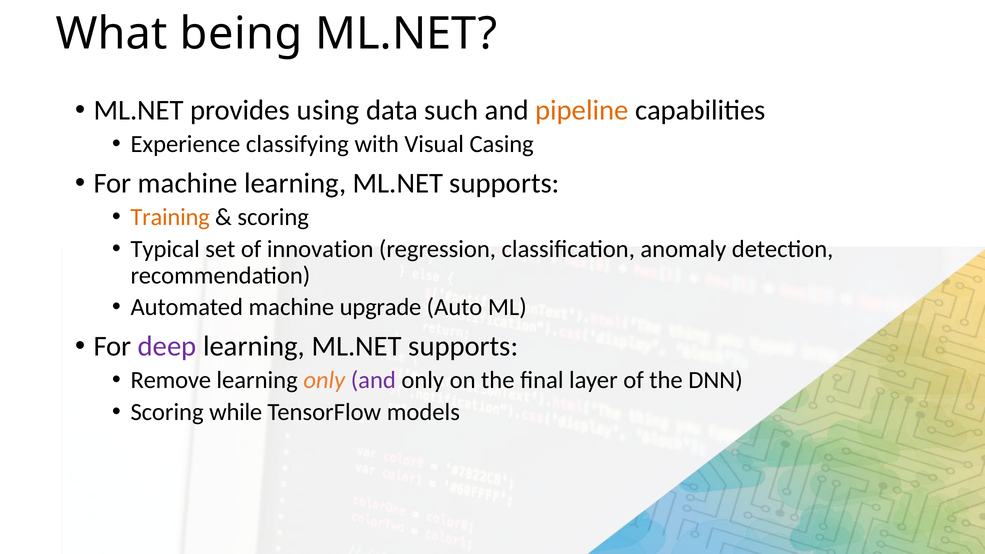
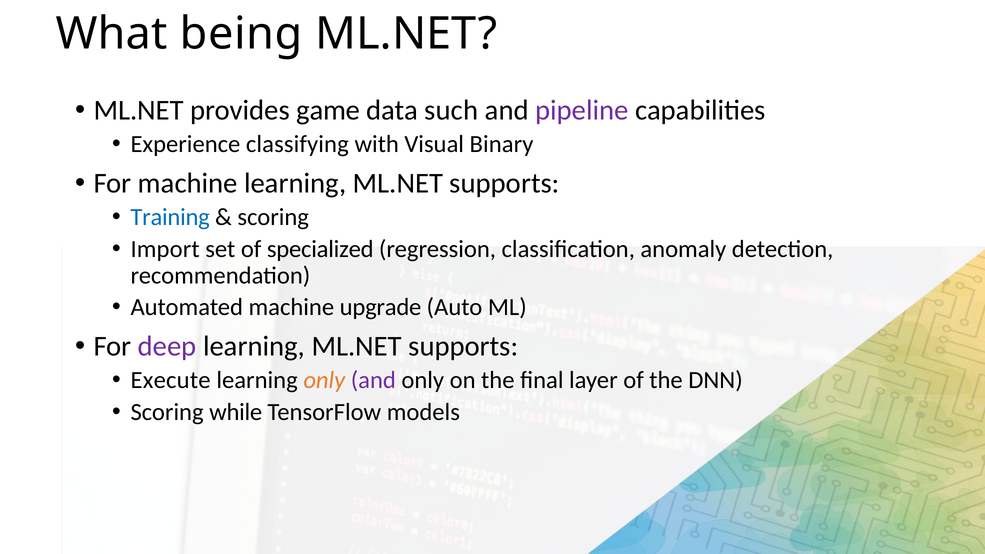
using: using -> game
pipeline colour: orange -> purple
Casing: Casing -> Binary
Training colour: orange -> blue
Typical: Typical -> Import
innovation: innovation -> specialized
Remove: Remove -> Execute
